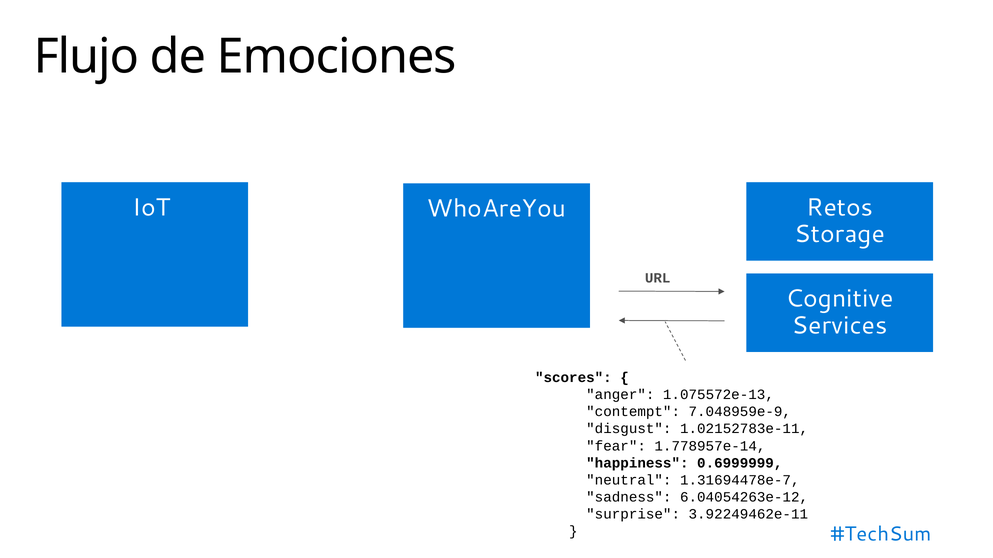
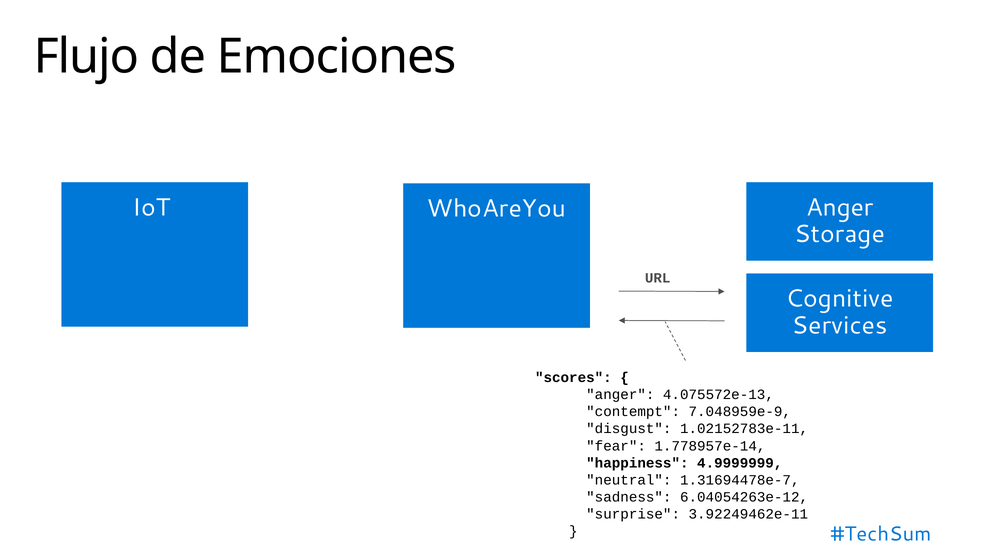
WhoAreYou Retos: Retos -> Anger
1.075572e-13: 1.075572e-13 -> 4.075572e-13
0.6999999: 0.6999999 -> 4.9999999
